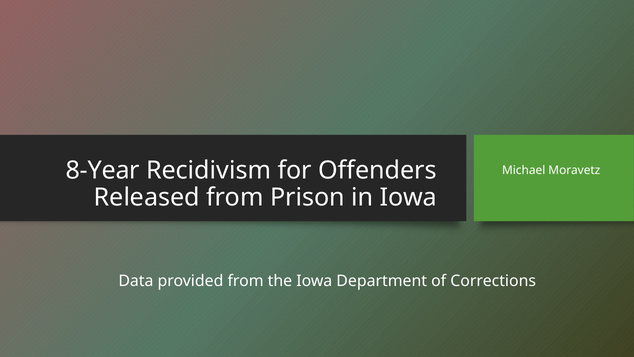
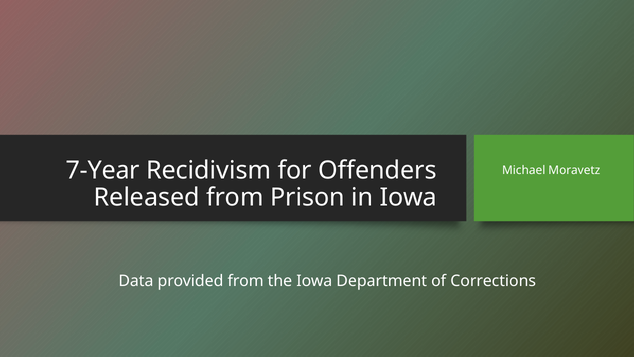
8-Year: 8-Year -> 7-Year
